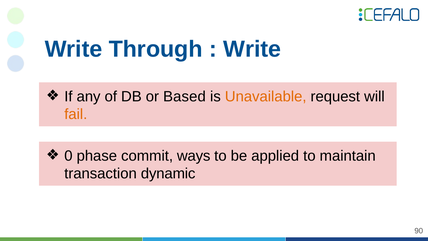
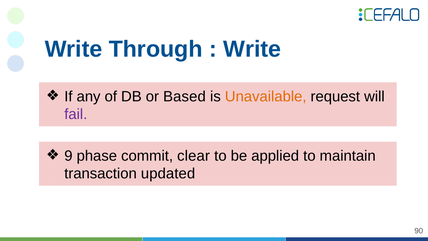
fail colour: orange -> purple
0: 0 -> 9
ways: ways -> clear
dynamic: dynamic -> updated
